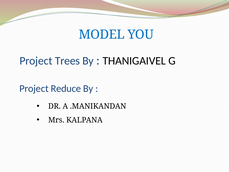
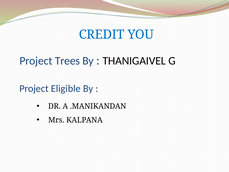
MODEL: MODEL -> CREDIT
Reduce: Reduce -> Eligible
